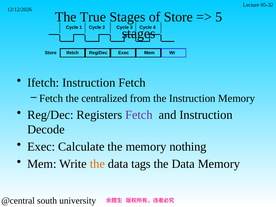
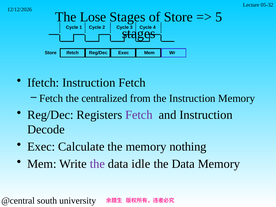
True: True -> Lose
the at (97, 164) colour: orange -> purple
tags: tags -> idle
